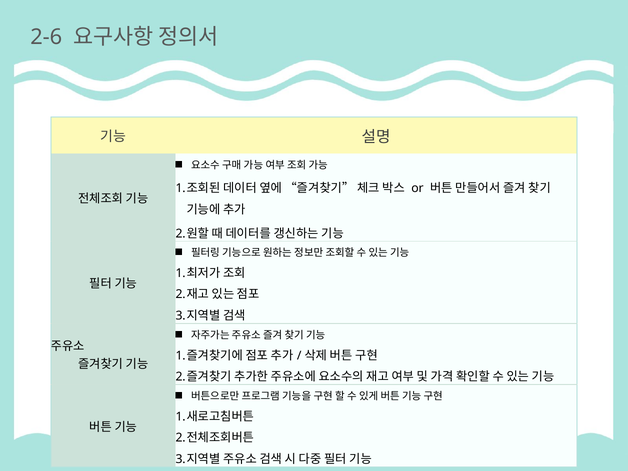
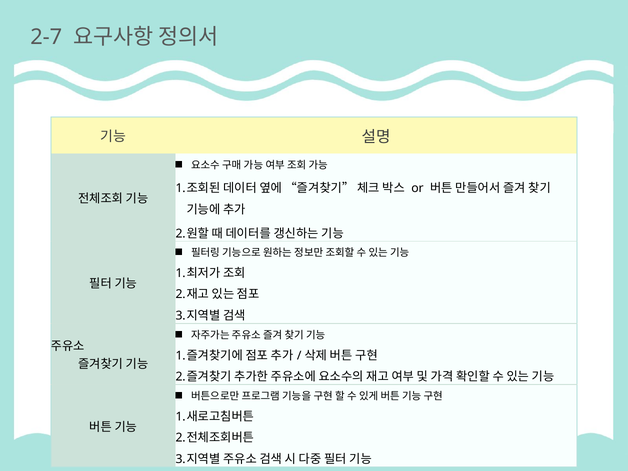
2-6: 2-6 -> 2-7
